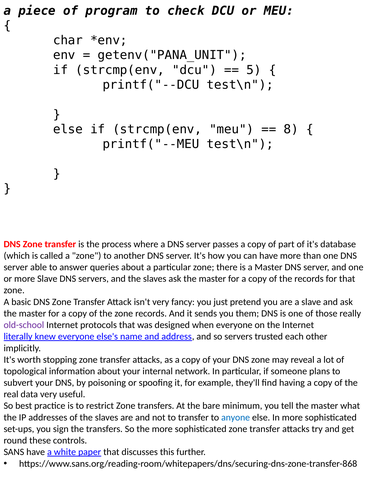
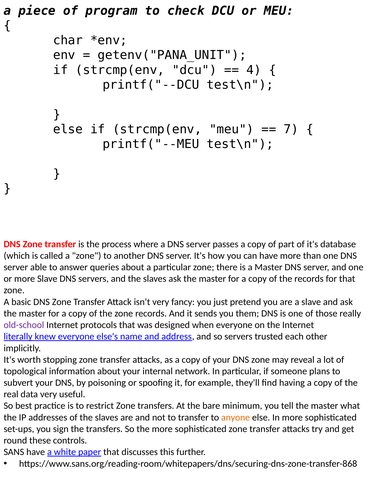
5: 5 -> 4
8: 8 -> 7
anyone colour: blue -> orange
